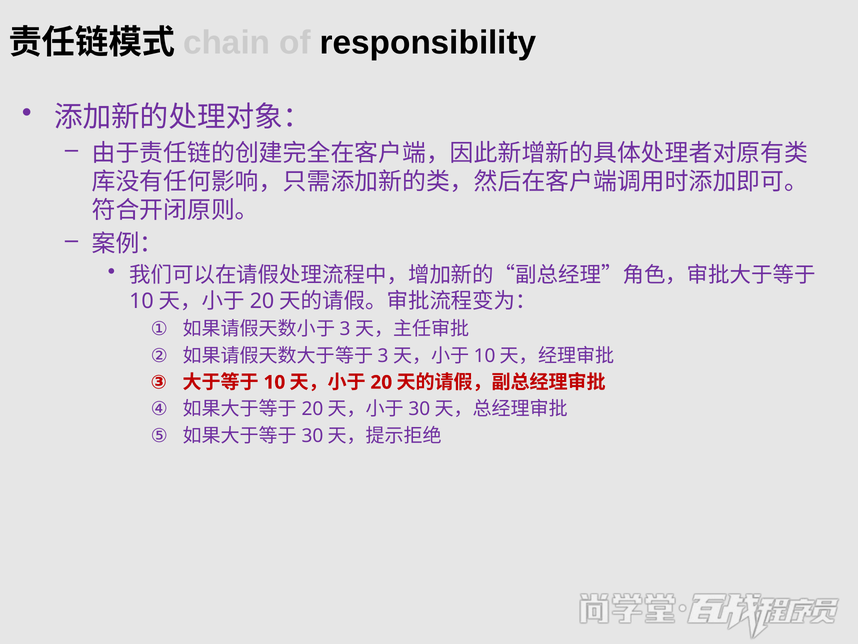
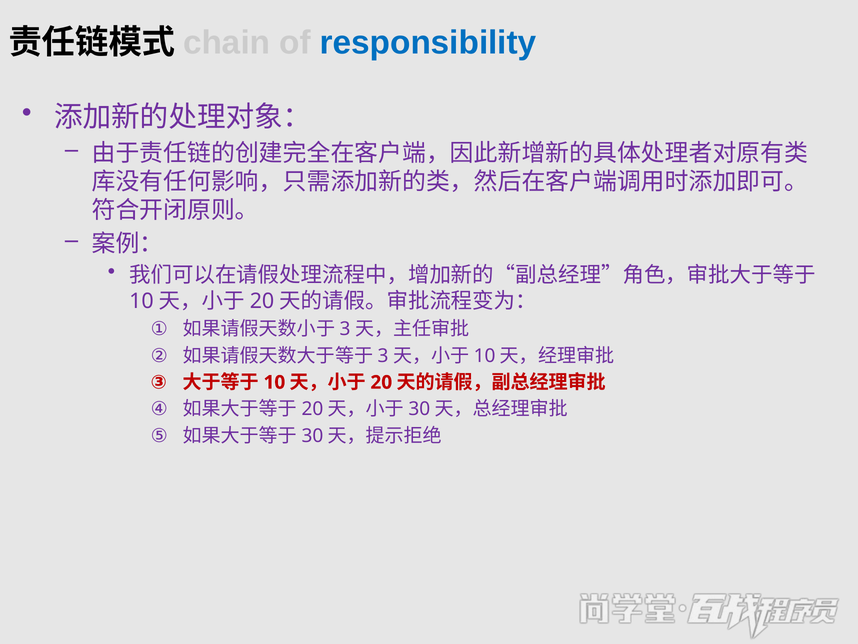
responsibility colour: black -> blue
